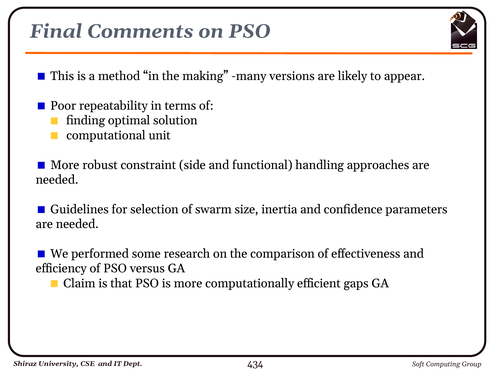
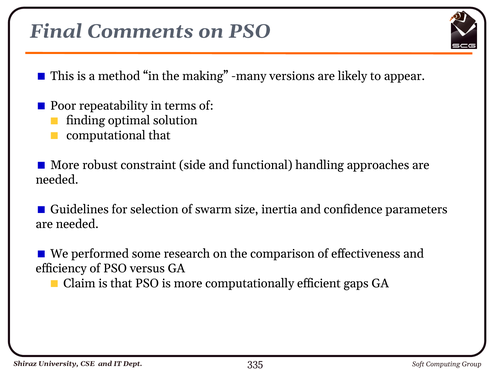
computational unit: unit -> that
434: 434 -> 335
